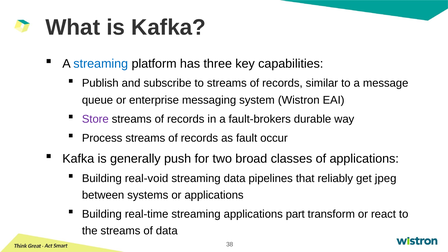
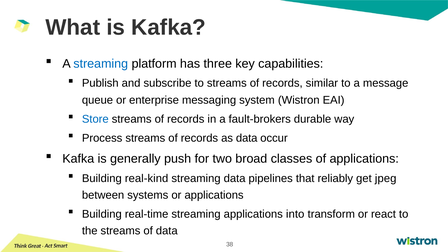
Store colour: purple -> blue
as fault: fault -> data
real-void: real-void -> real-kind
part: part -> into
